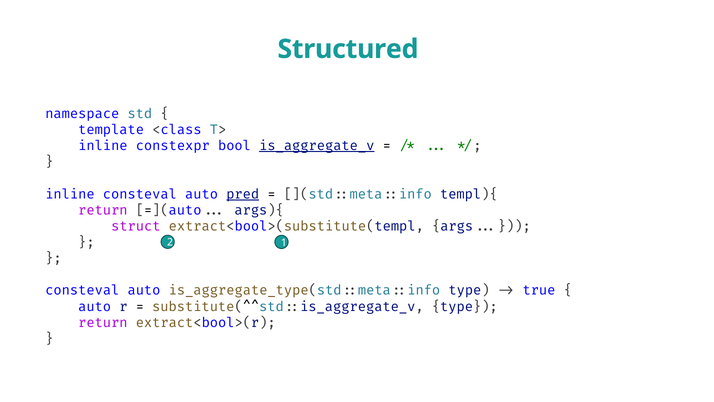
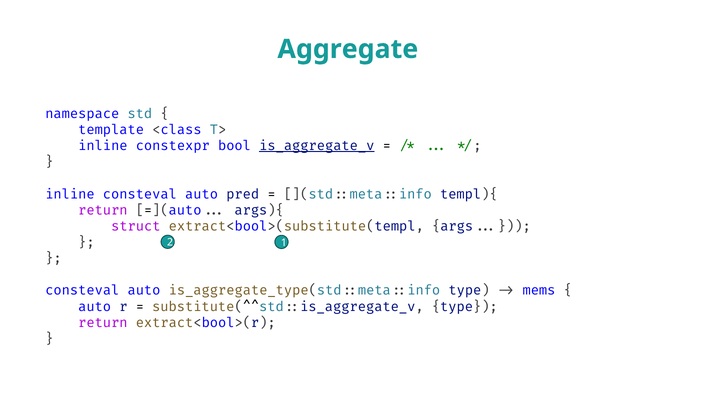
Structured: Structured -> Aggregate
pred underline: present -> none
true: true -> mems
